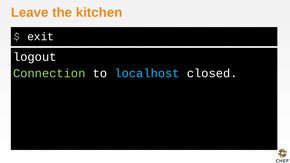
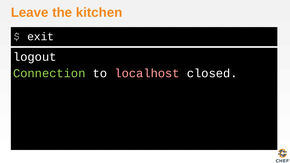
localhost colour: light blue -> pink
